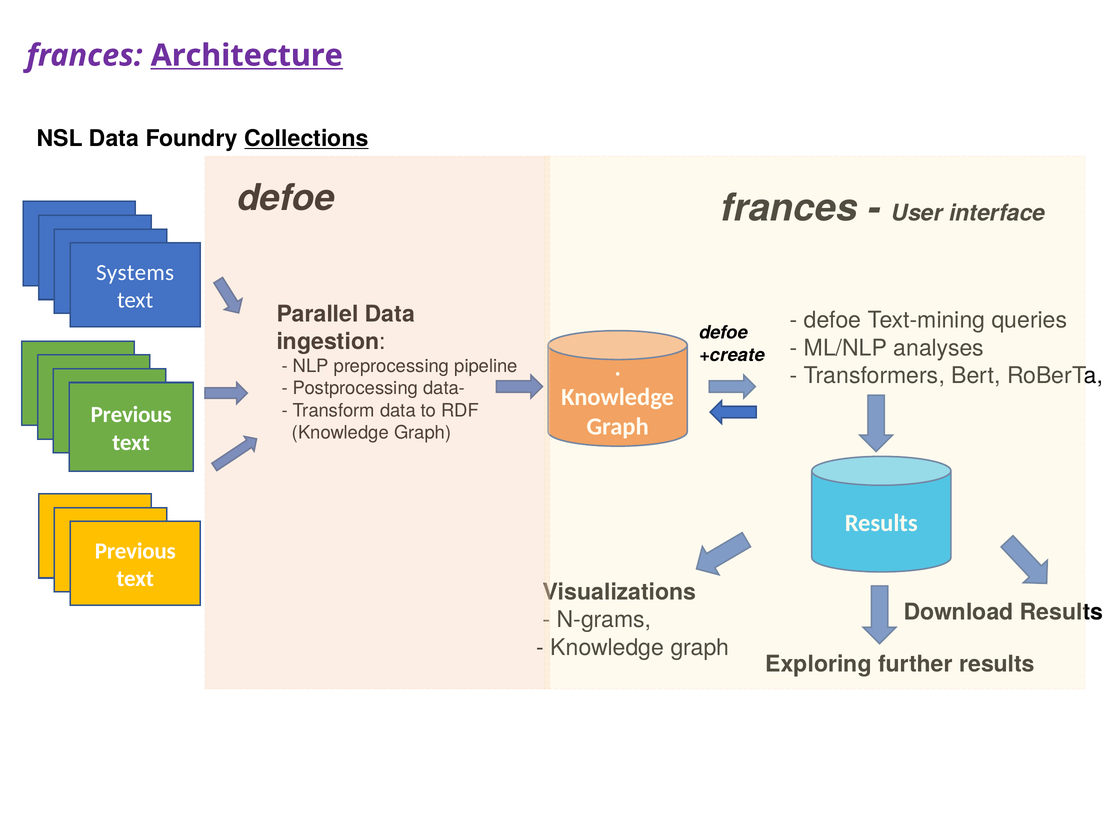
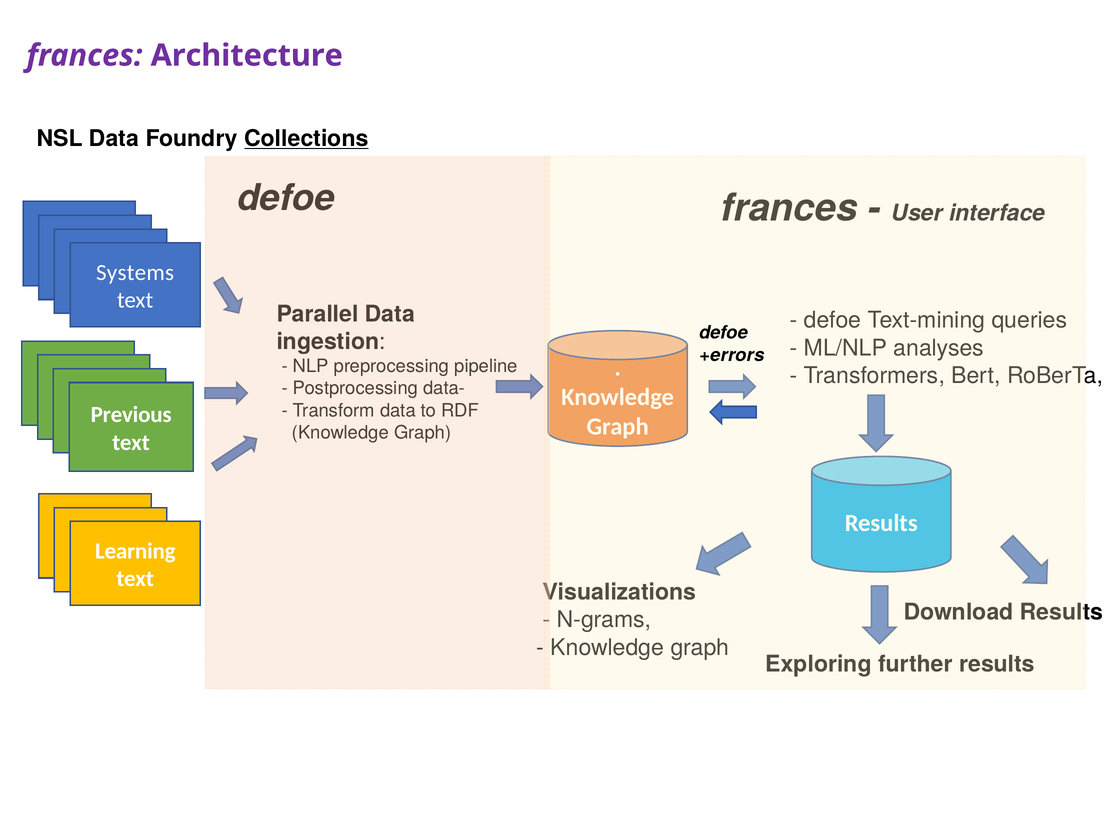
Architecture underline: present -> none
+create: +create -> +errors
Previous at (135, 551): Previous -> Learning
